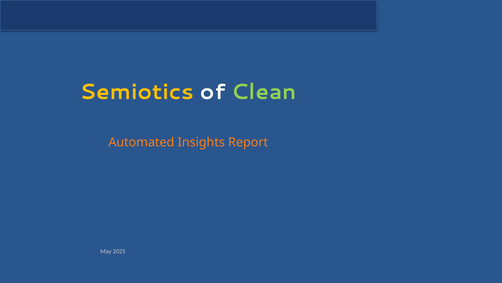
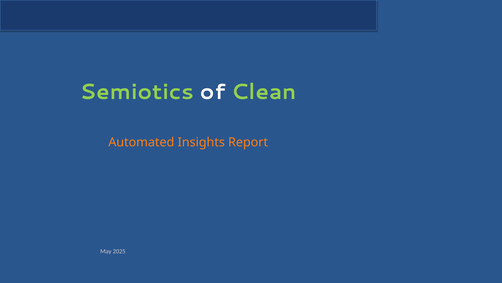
Semiotics colour: yellow -> light green
